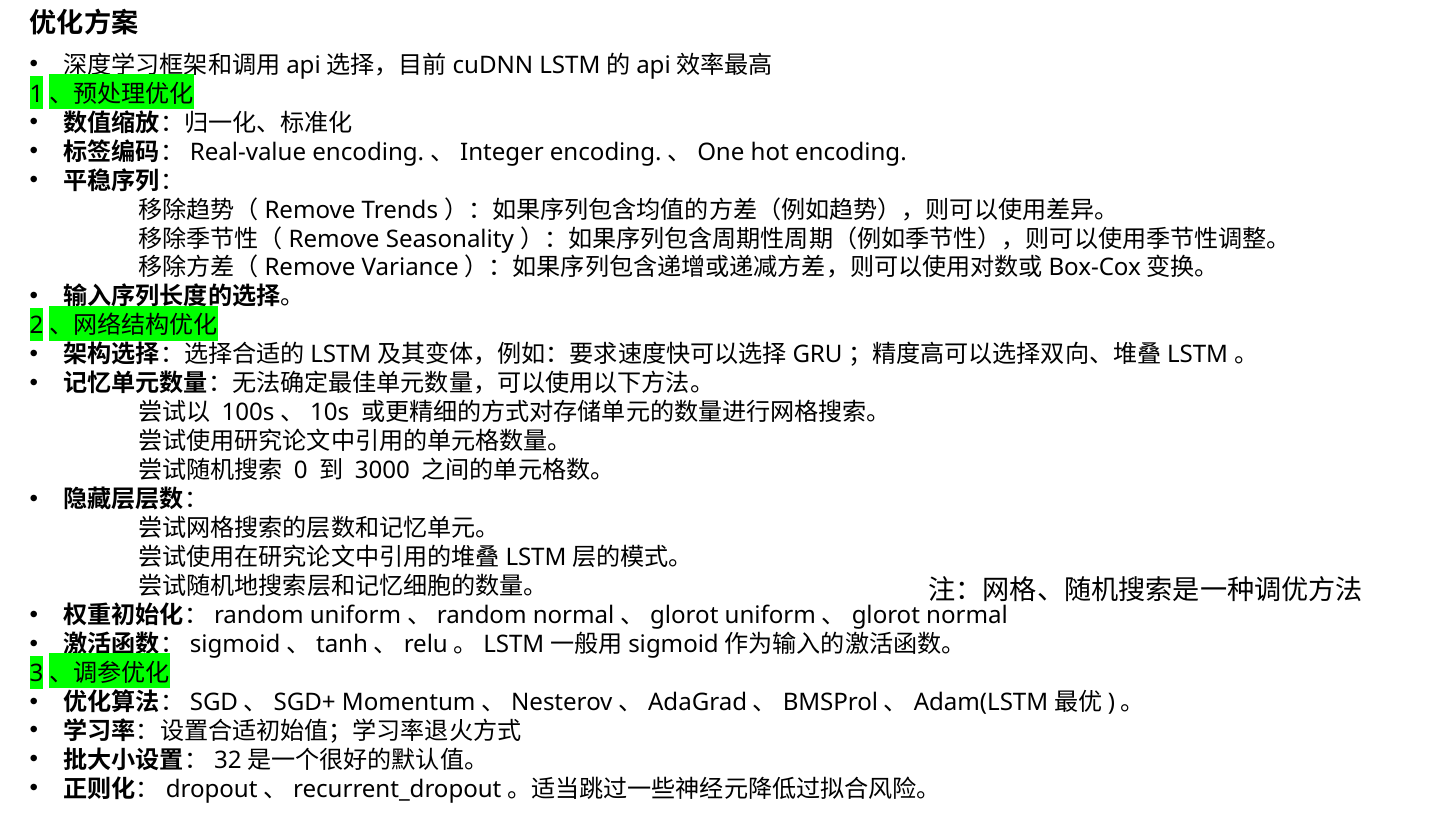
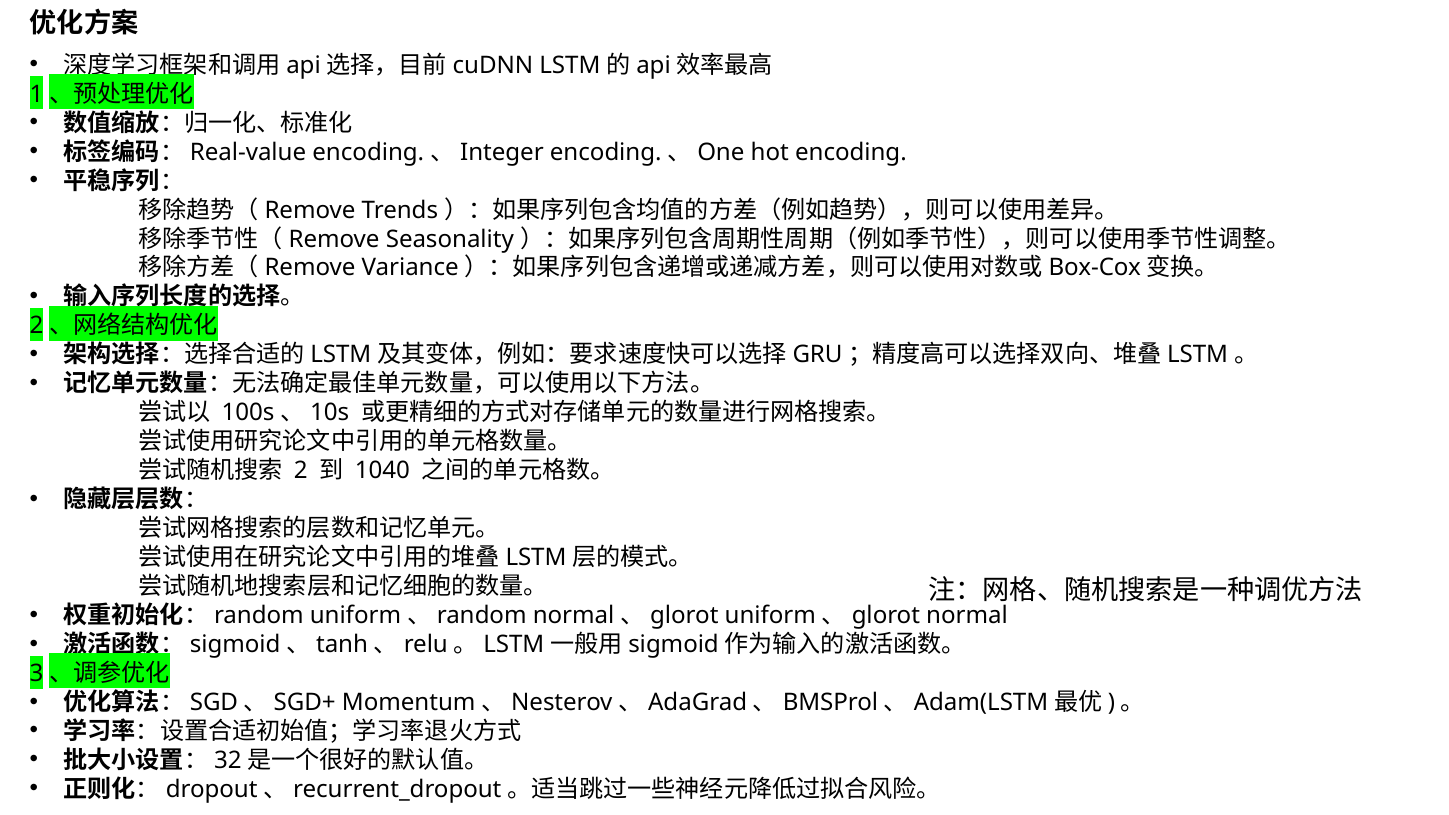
0: 0 -> 2
3000: 3000 -> 1040
